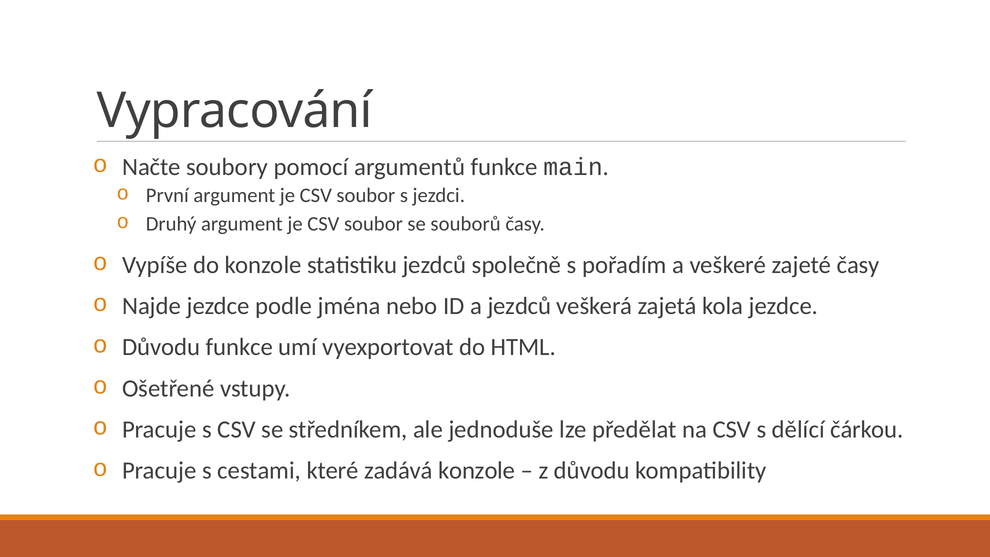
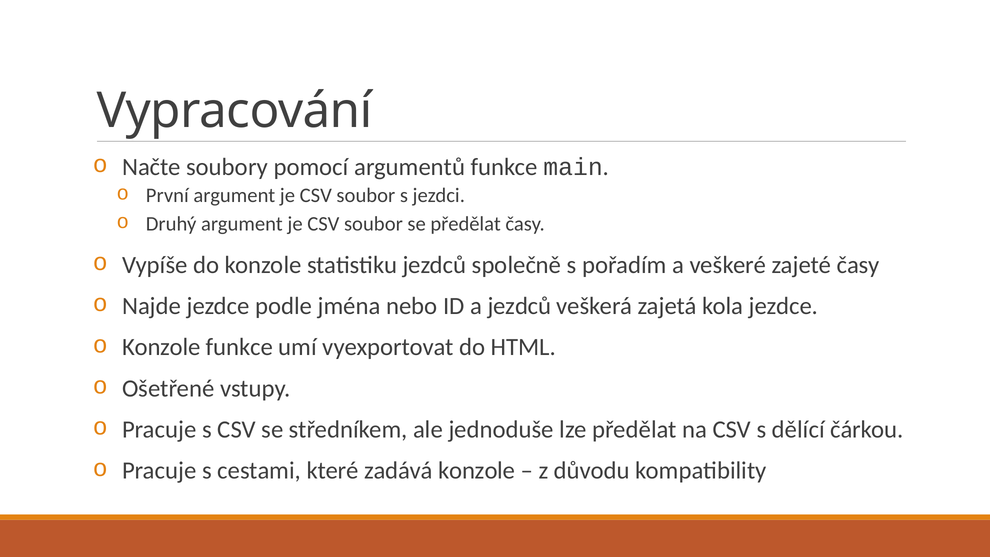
se souborů: souborů -> předělat
Důvodu at (161, 347): Důvodu -> Konzole
